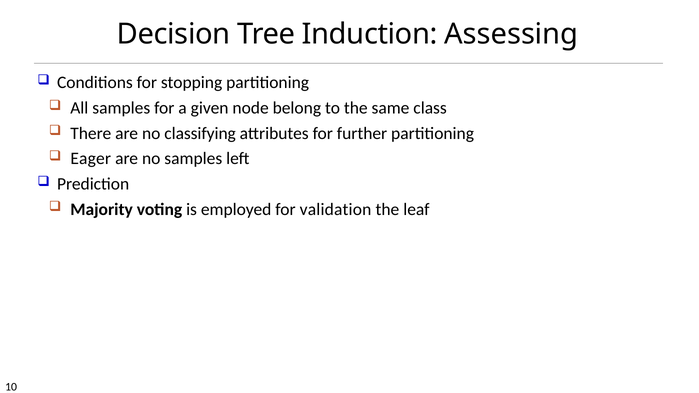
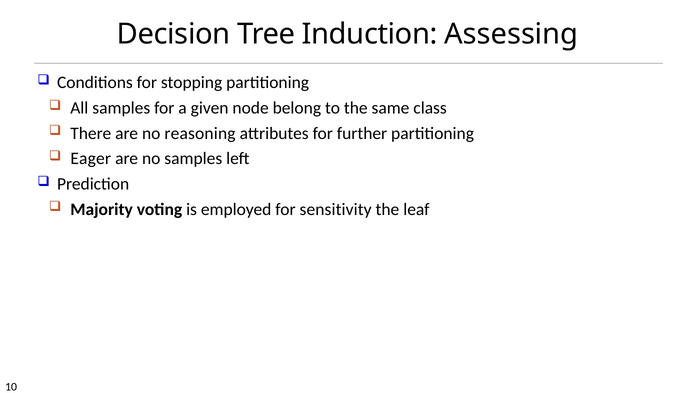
classifying: classifying -> reasoning
validation: validation -> sensitivity
